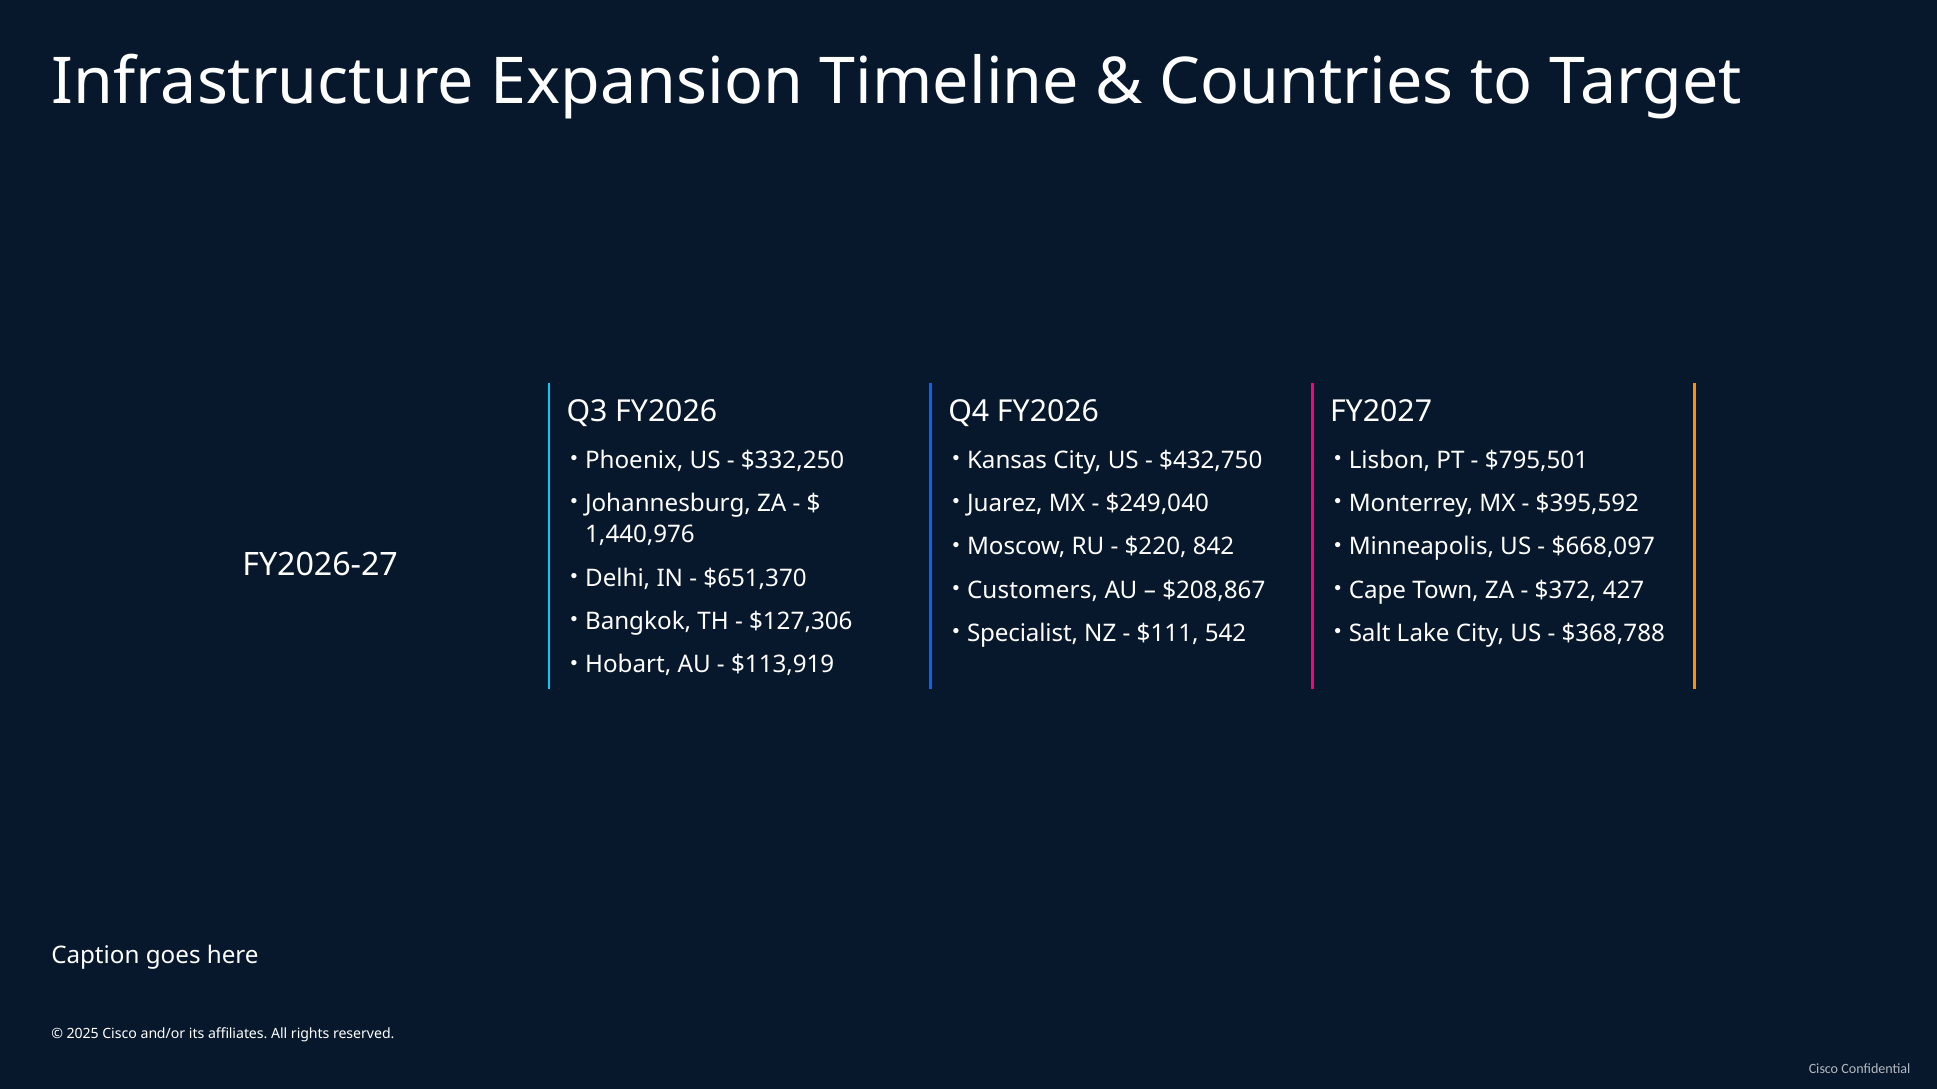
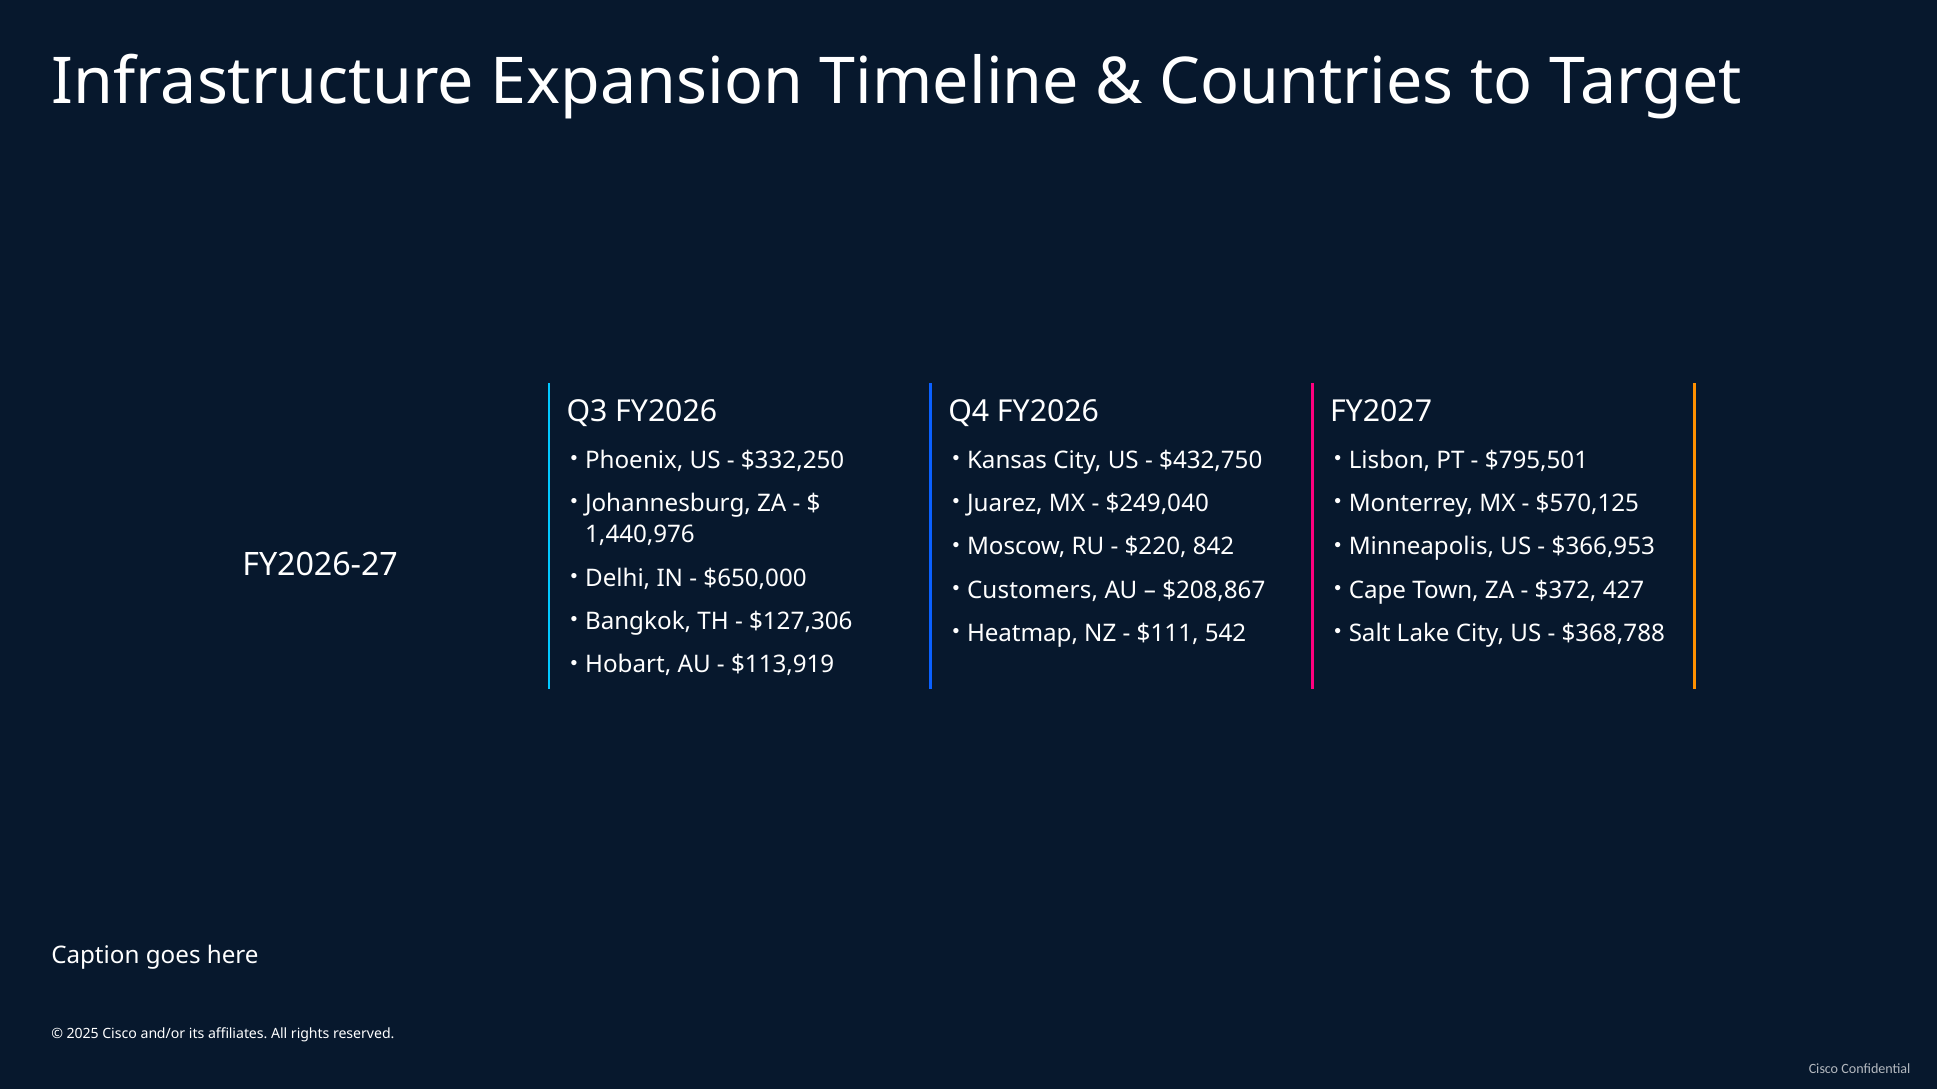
$395,592: $395,592 -> $570,125
$668,097: $668,097 -> $366,953
$651,370: $651,370 -> $650,000
Specialist: Specialist -> Heatmap
